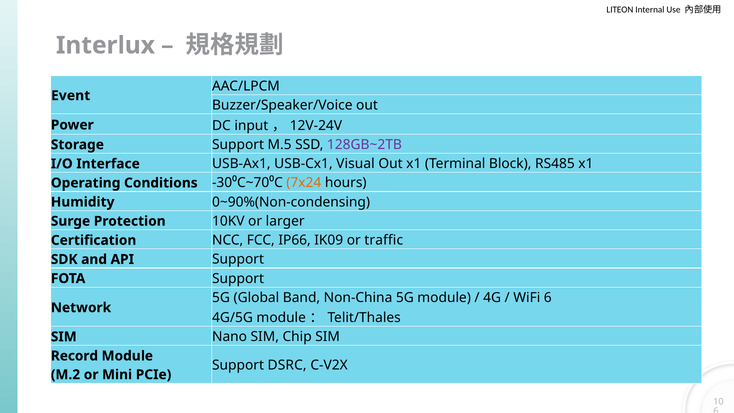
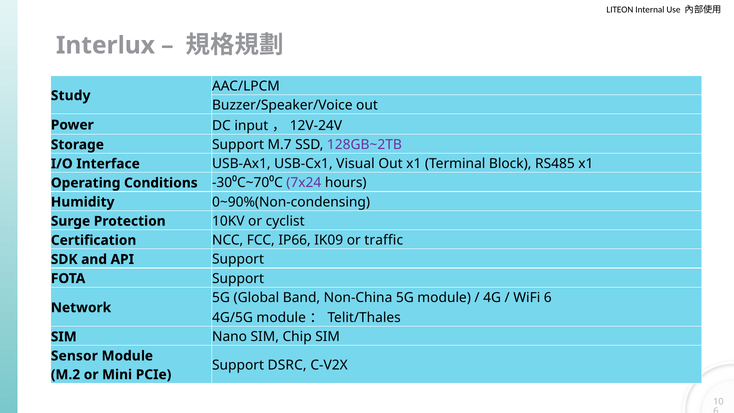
Event: Event -> Study
M.5: M.5 -> M.7
7x24 colour: orange -> purple
larger: larger -> cyclist
Record: Record -> Sensor
